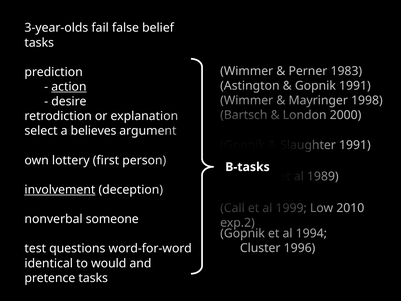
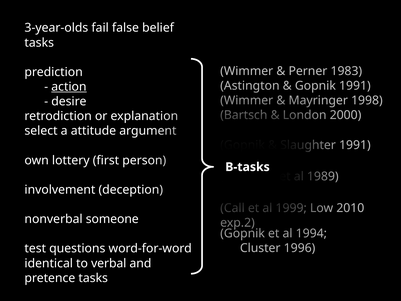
believes: believes -> attitude
involvement underline: present -> none
would: would -> verbal
